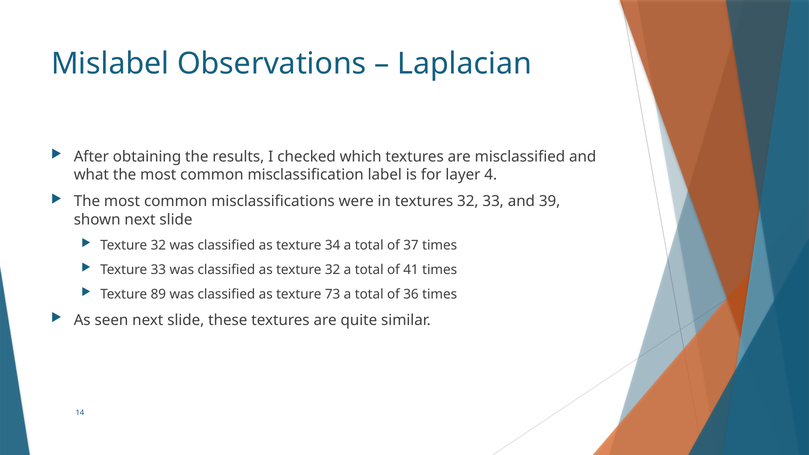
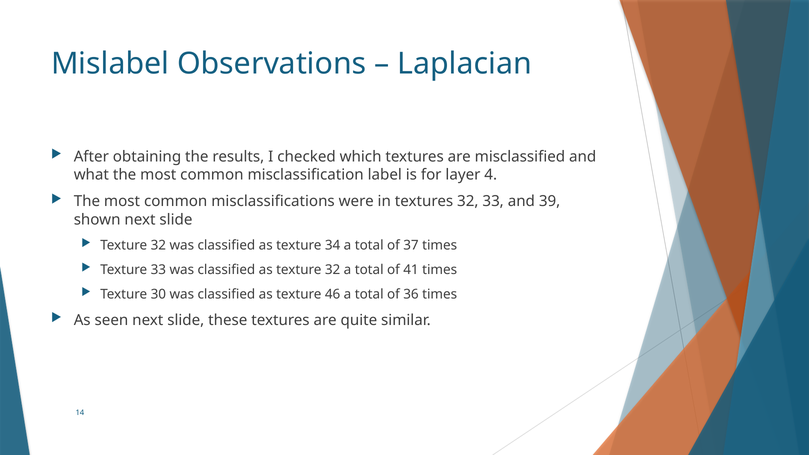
89: 89 -> 30
73: 73 -> 46
